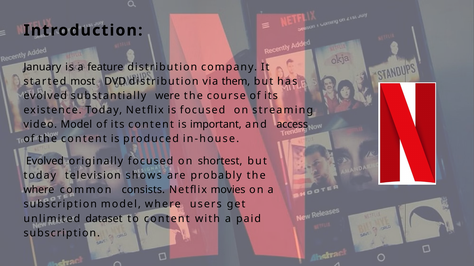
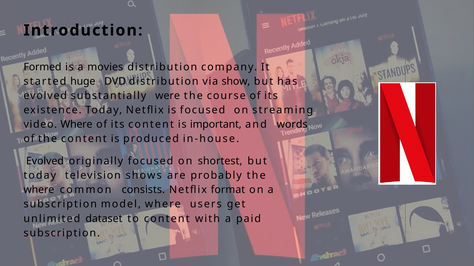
January: January -> Formed
feature: feature -> movies
most: most -> huge
them: them -> show
video Model: Model -> Where
access: access -> words
movies: movies -> format
